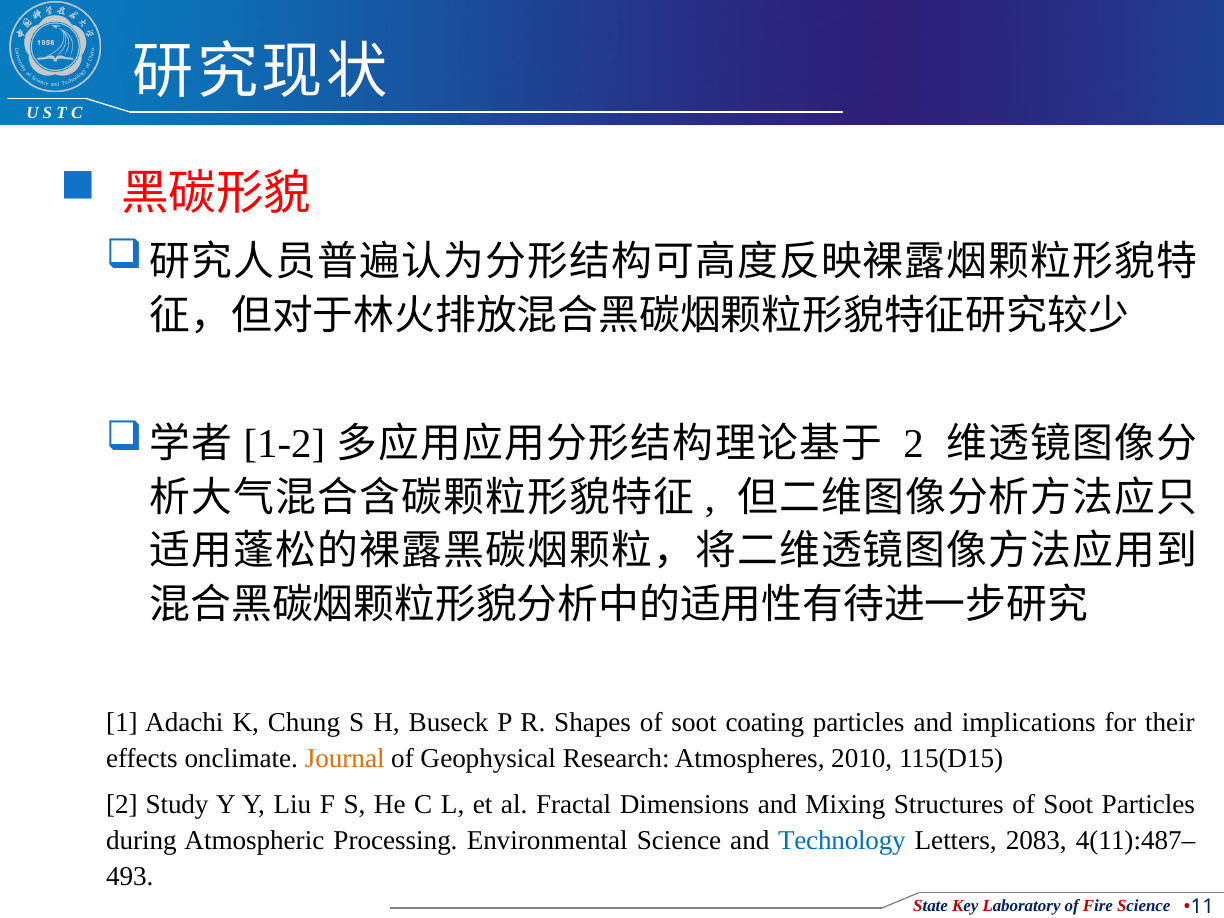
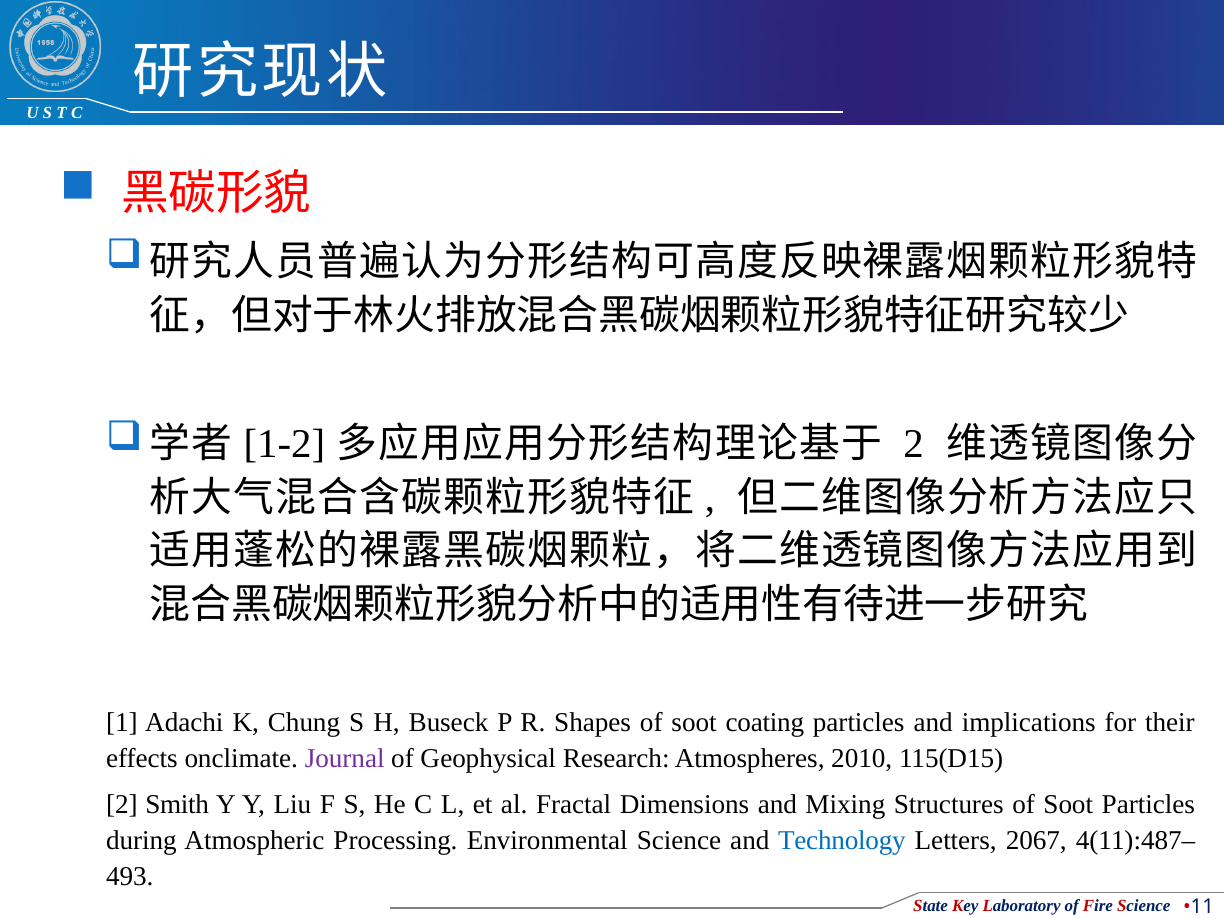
Journal colour: orange -> purple
Study: Study -> Smith
2083: 2083 -> 2067
